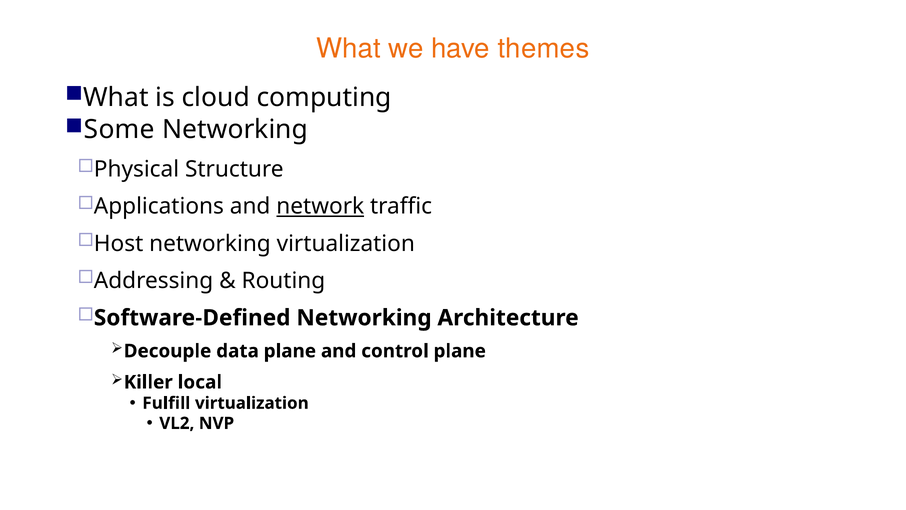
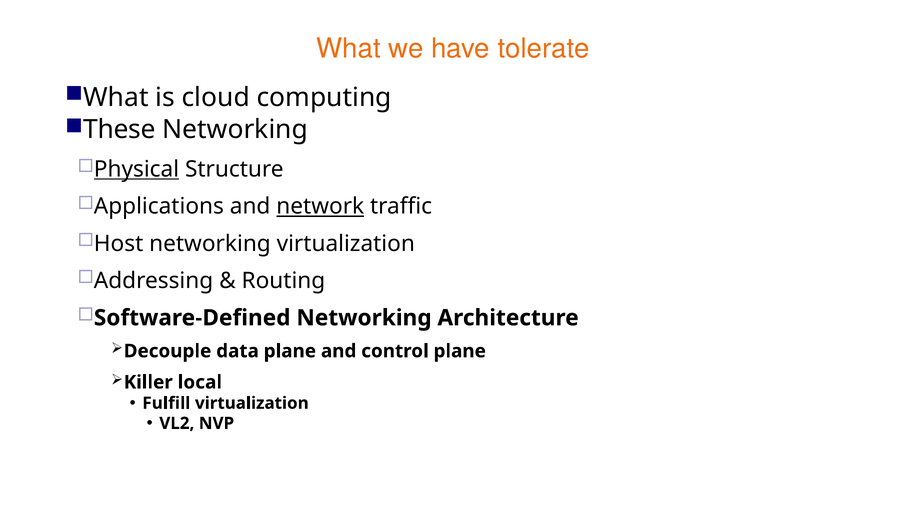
themes: themes -> tolerate
Some: Some -> These
Physical underline: none -> present
